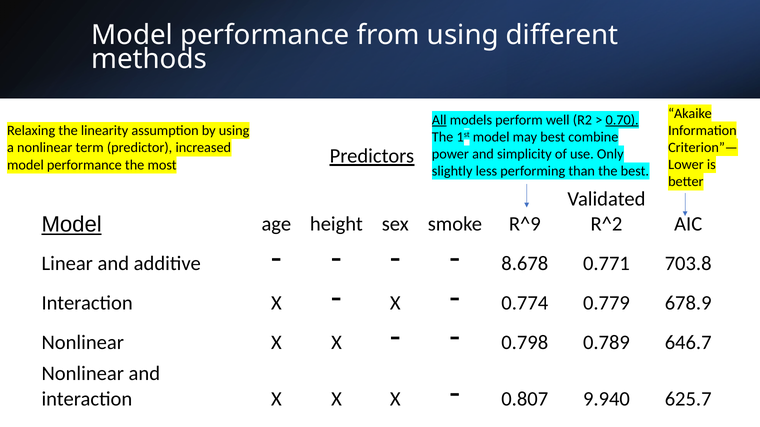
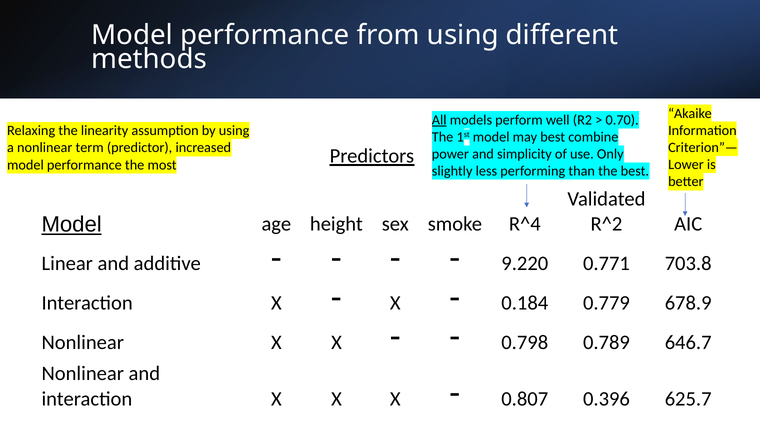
0.70 underline: present -> none
R^9: R^9 -> R^4
8.678: 8.678 -> 9.220
0.774: 0.774 -> 0.184
9.940: 9.940 -> 0.396
